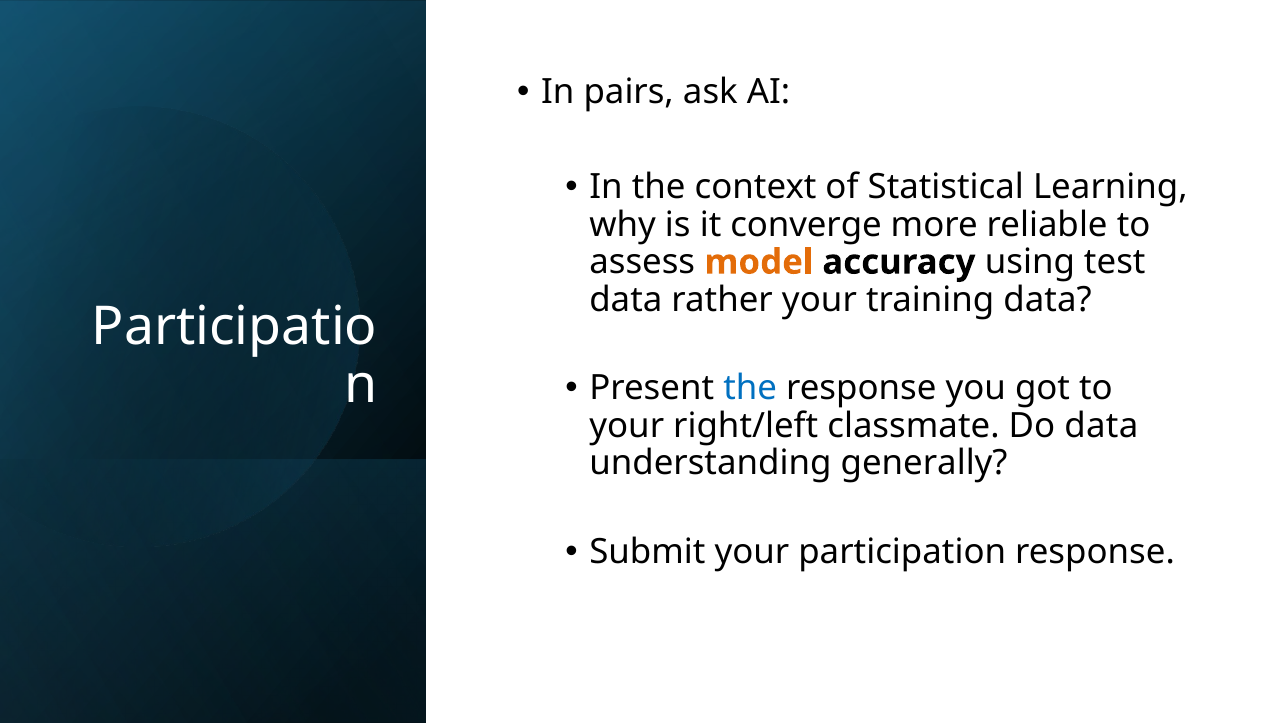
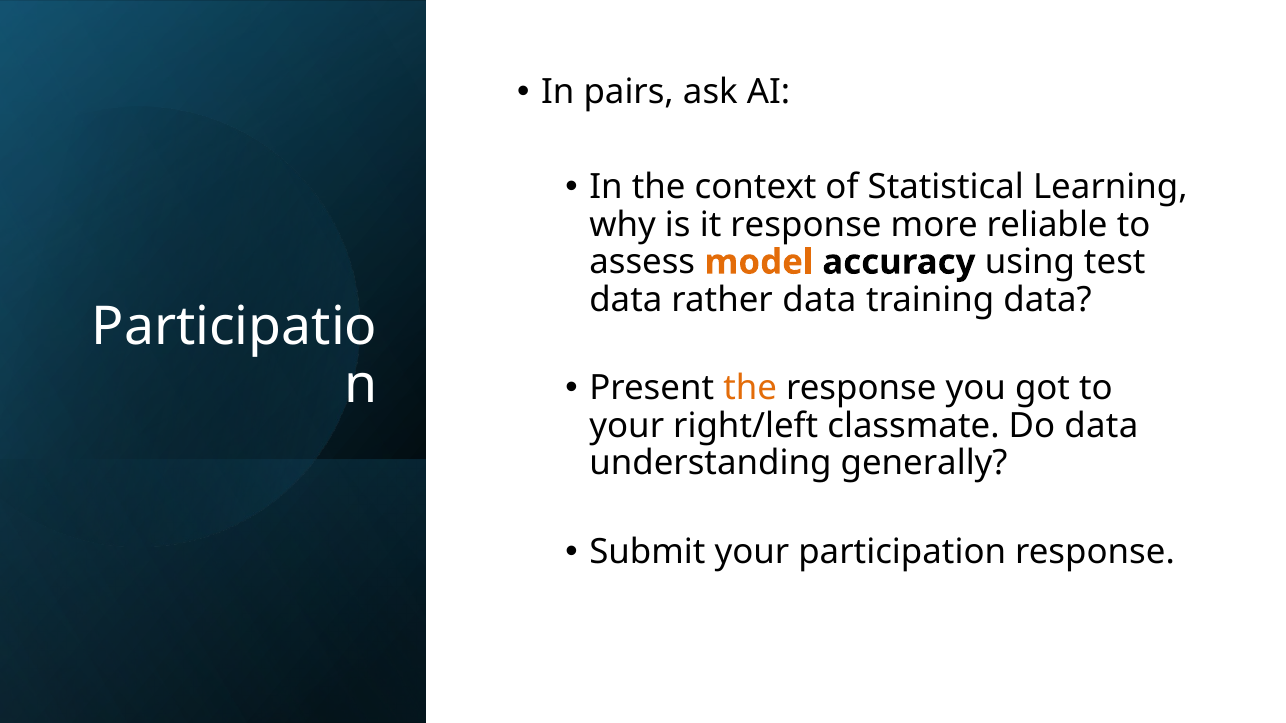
it converge: converge -> response
rather your: your -> data
the at (750, 388) colour: blue -> orange
